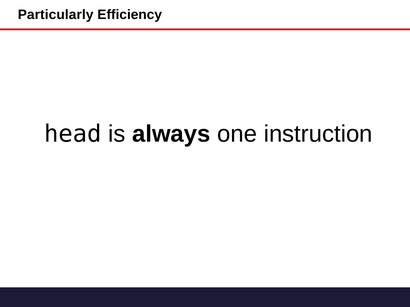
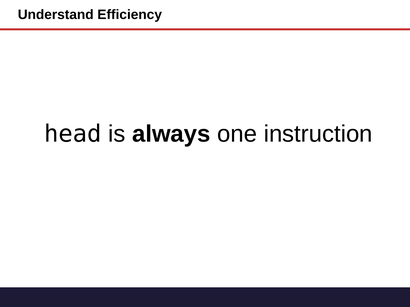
Particularly: Particularly -> Understand
